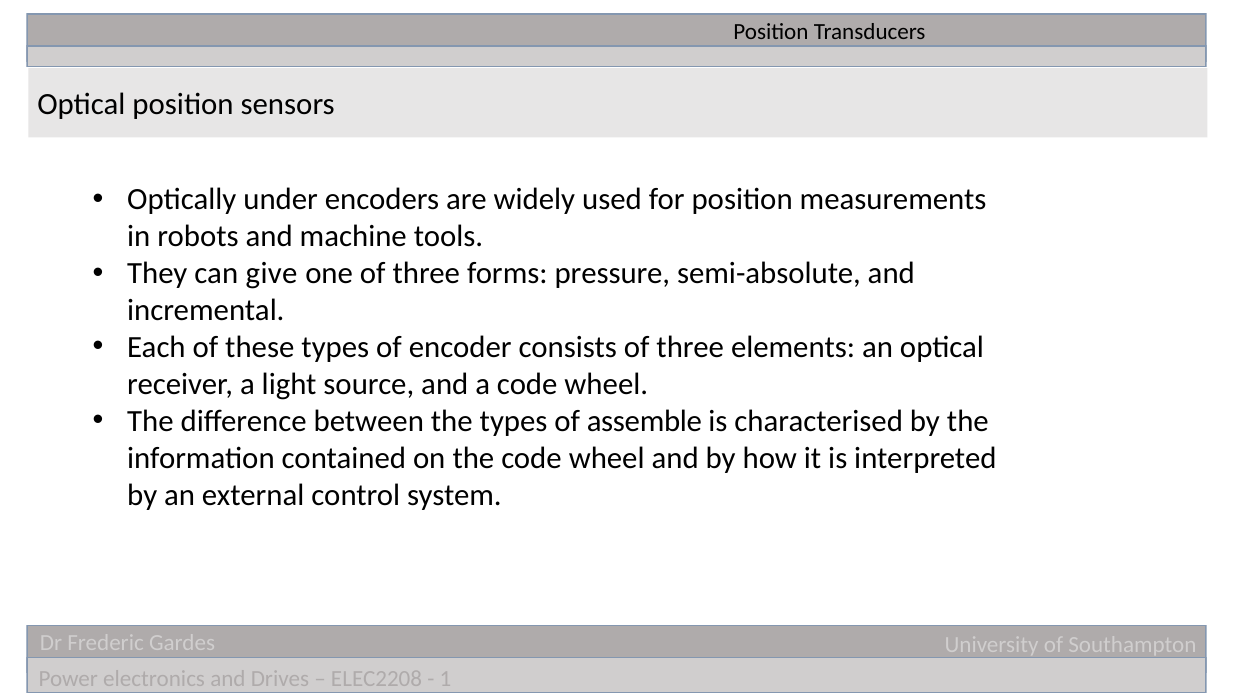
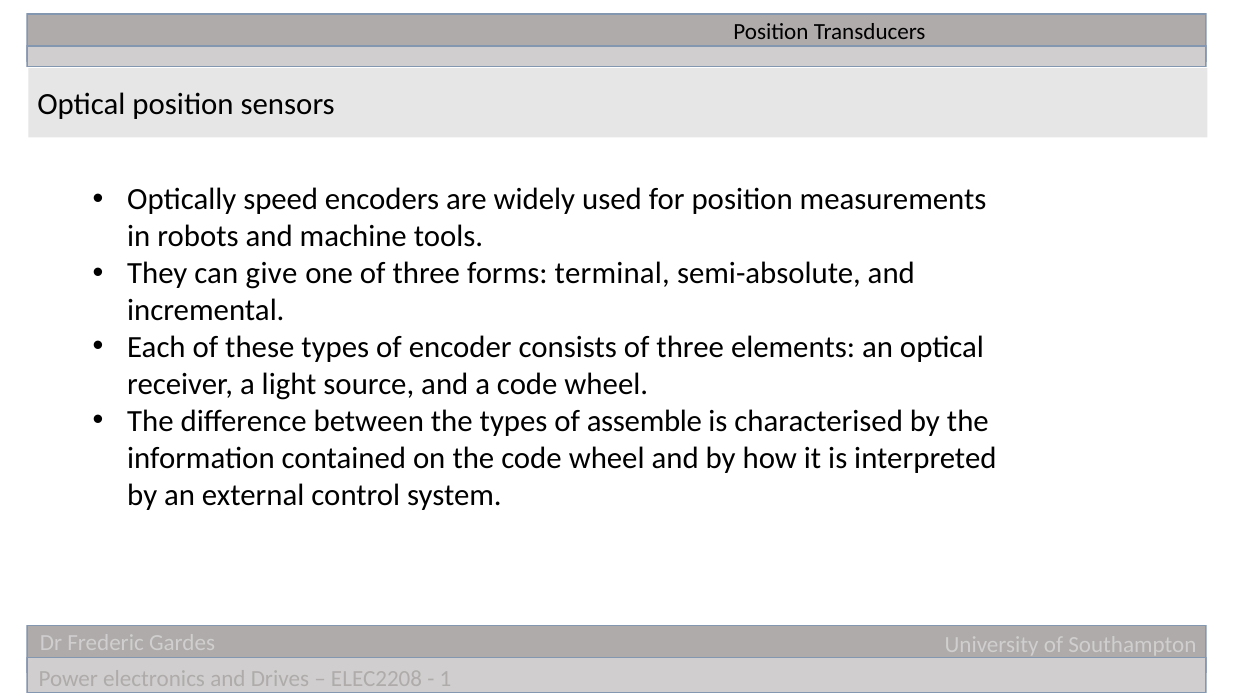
under: under -> speed
pressure: pressure -> terminal
